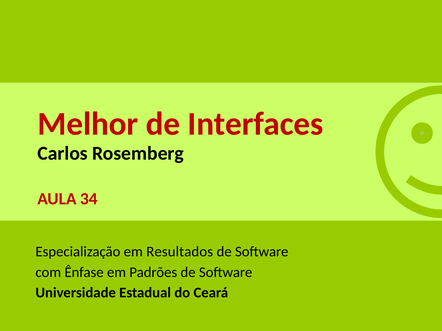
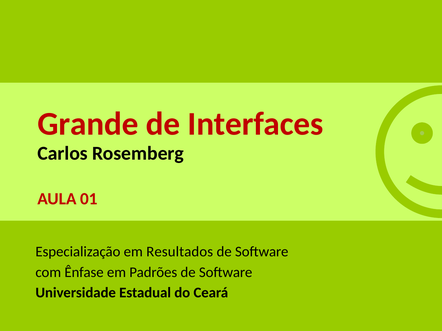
Melhor: Melhor -> Grande
34: 34 -> 01
